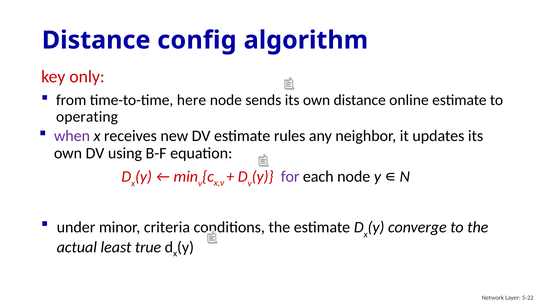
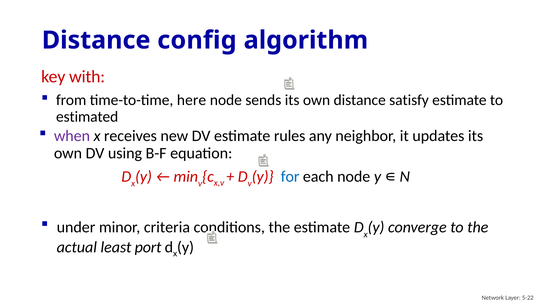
only: only -> with
online: online -> satisfy
operating: operating -> estimated
for colour: purple -> blue
true: true -> port
